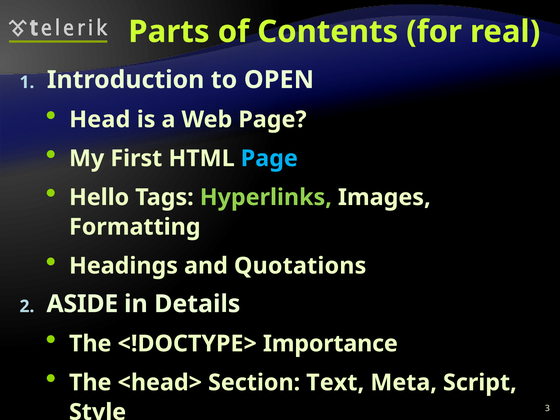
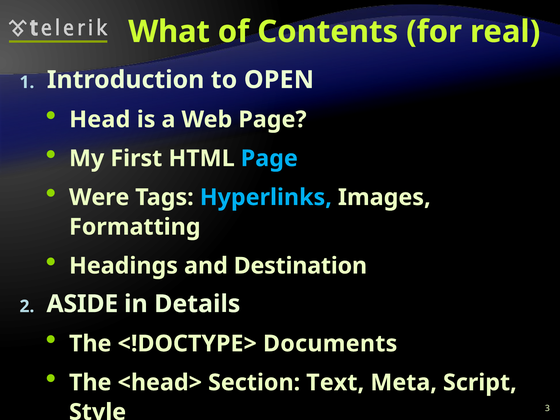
Parts: Parts -> What
Hello: Hello -> Were
Hyperlinks colour: light green -> light blue
Quotations: Quotations -> Destination
Importance: Importance -> Documents
